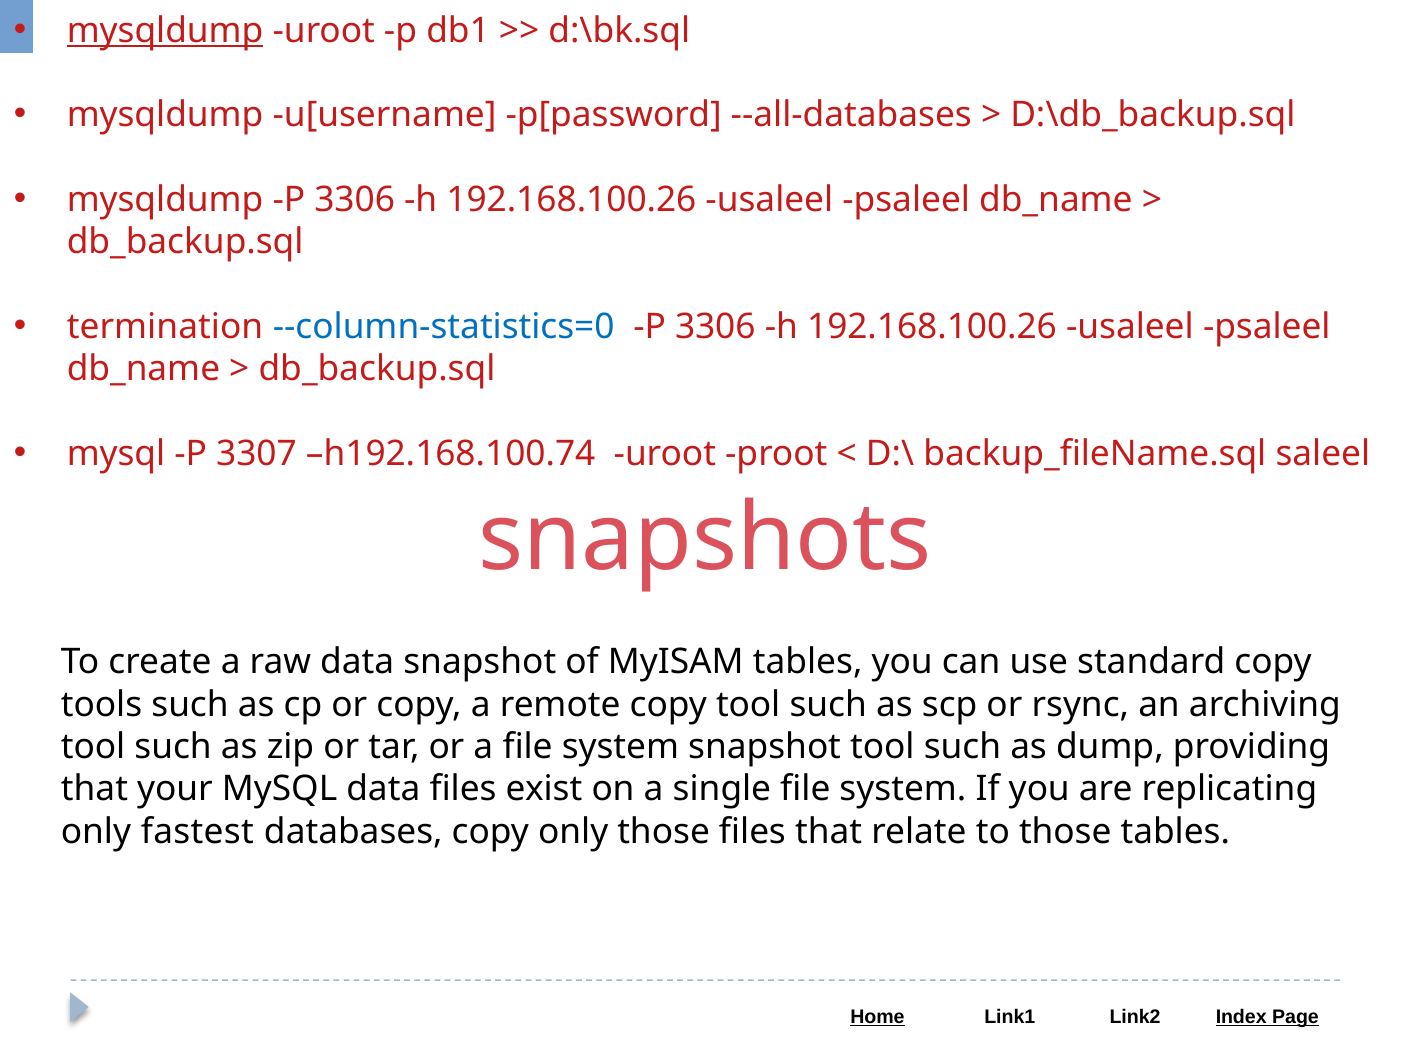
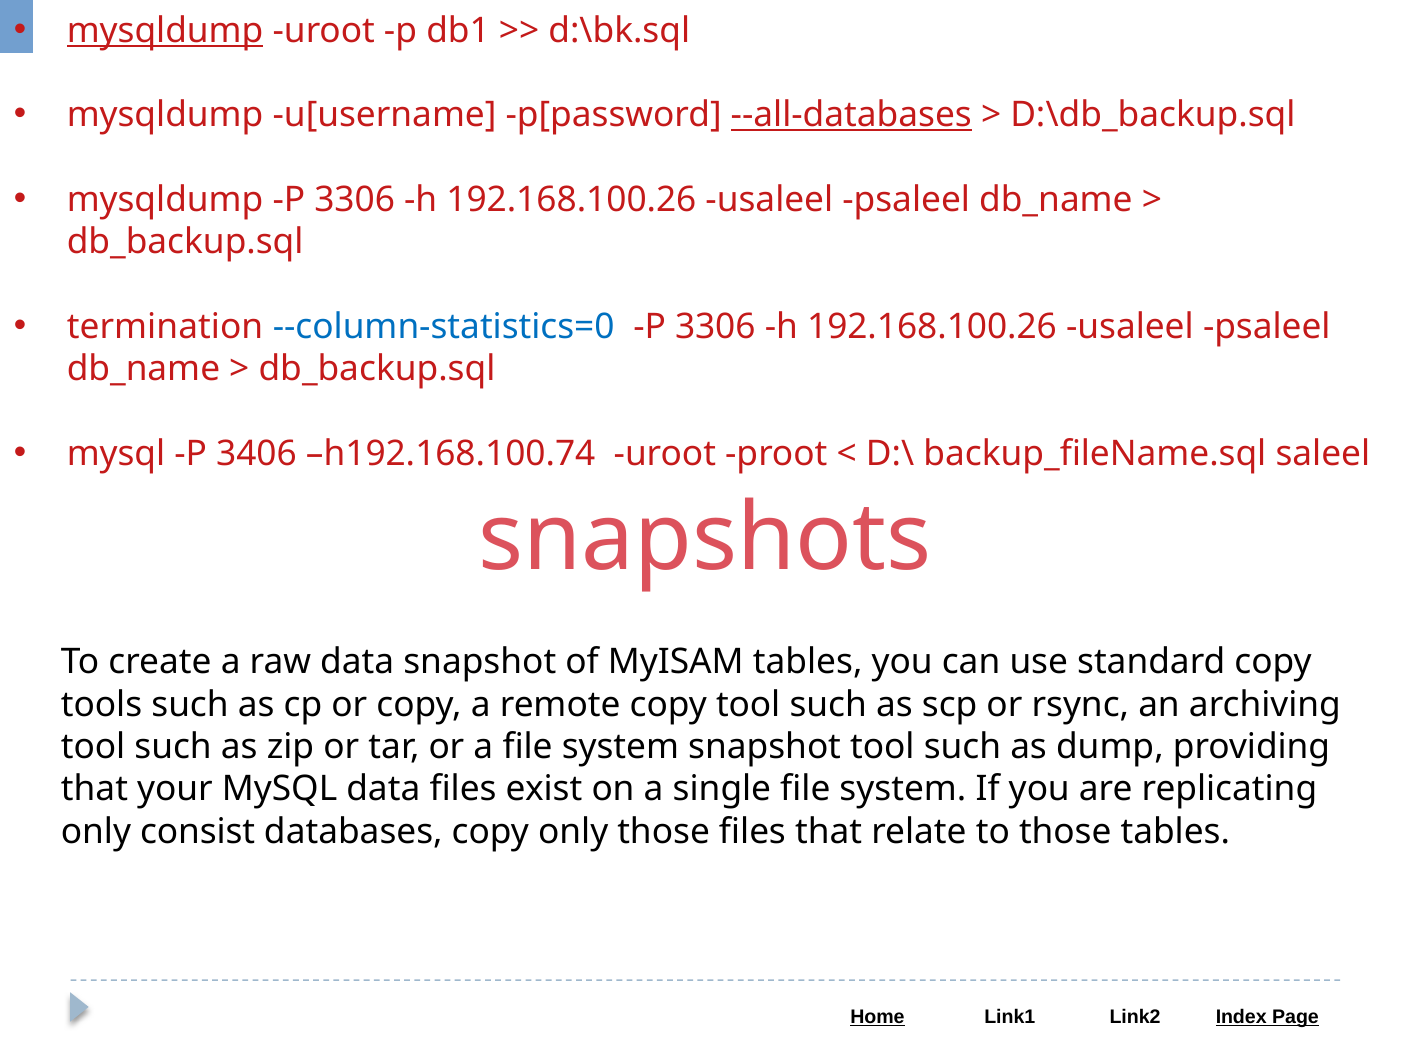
--all-databases underline: none -> present
3307: 3307 -> 3406
fastest: fastest -> consist
